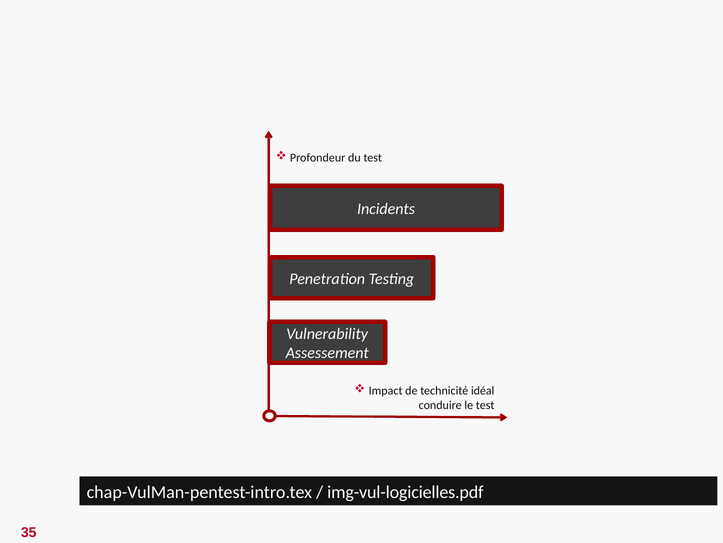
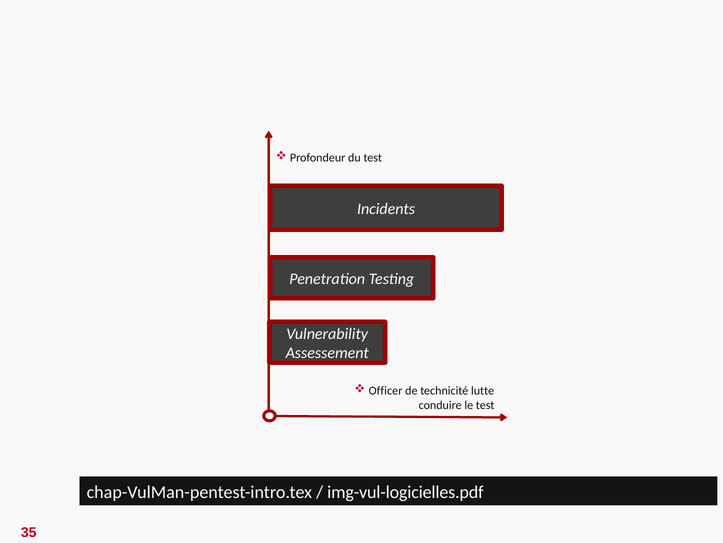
Impact: Impact -> Officer
idéal: idéal -> lutte
